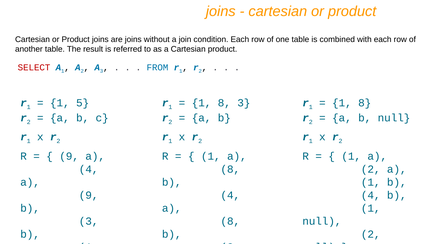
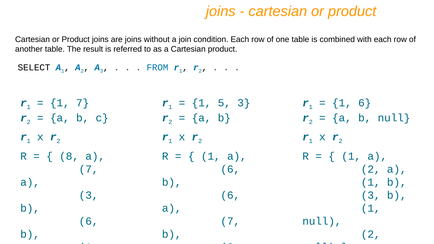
SELECT colour: red -> black
1 5: 5 -> 7
8 at (224, 103): 8 -> 5
8 at (365, 103): 8 -> 6
9 at (69, 156): 9 -> 8
4 at (89, 169): 4 -> 7
8 at (230, 169): 8 -> 6
9 at (89, 195): 9 -> 3
4 at (230, 195): 4 -> 6
4 at (371, 195): 4 -> 3
3 at (89, 221): 3 -> 6
8 at (230, 221): 8 -> 7
